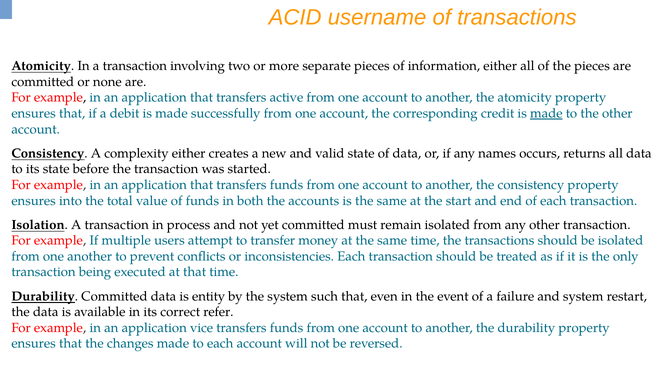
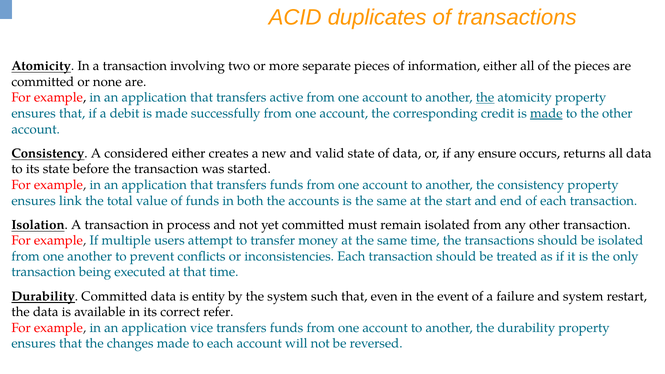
username: username -> duplicates
the at (485, 98) underline: none -> present
complexity: complexity -> considered
names: names -> ensure
into: into -> link
